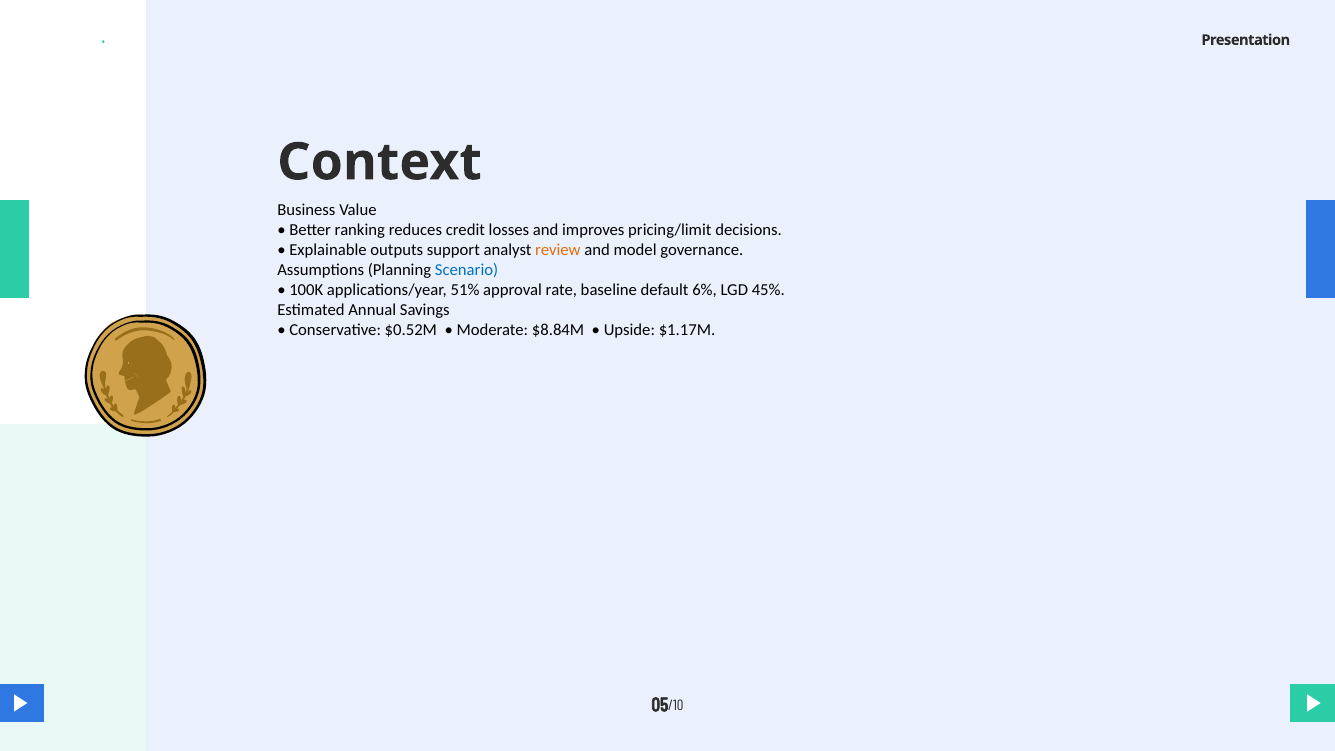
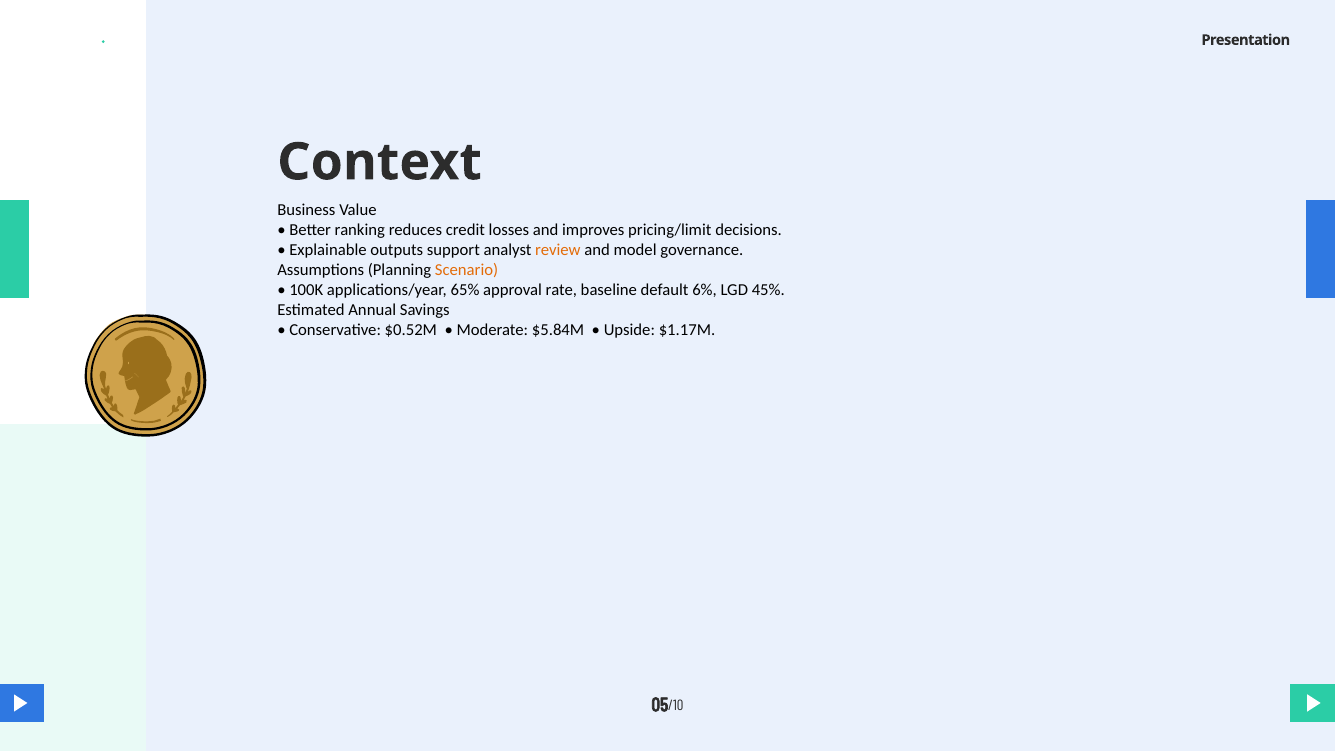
Scenario colour: blue -> orange
51%: 51% -> 65%
$8.84M: $8.84M -> $5.84M
